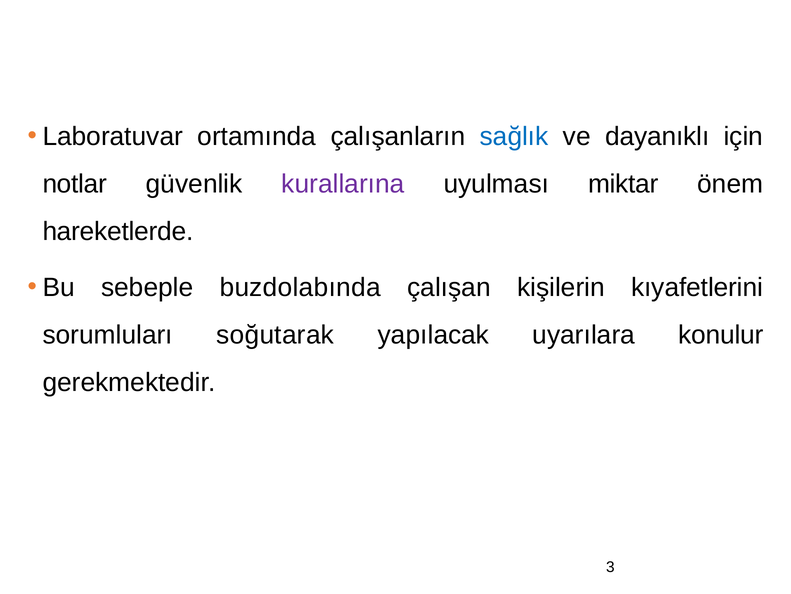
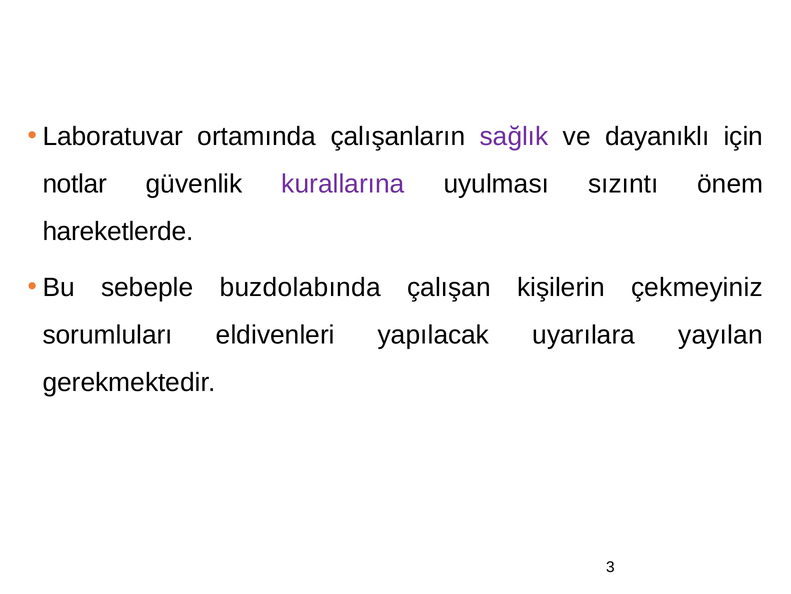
sağlık colour: blue -> purple
miktar: miktar -> sızıntı
kıyafetlerini: kıyafetlerini -> çekmeyiniz
soğutarak: soğutarak -> eldivenleri
konulur: konulur -> yayılan
